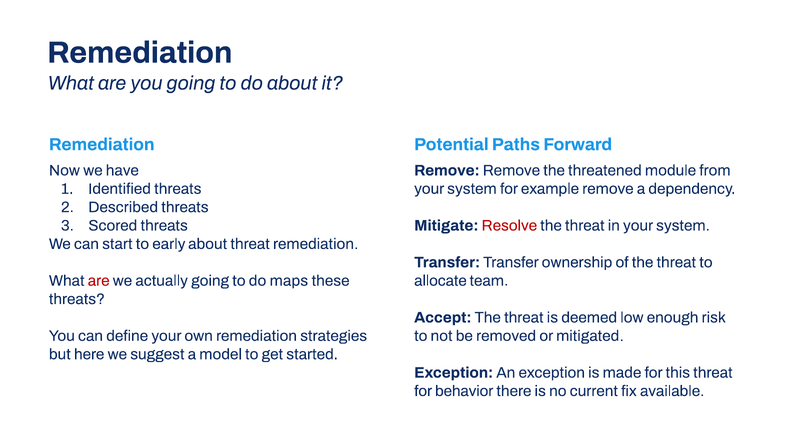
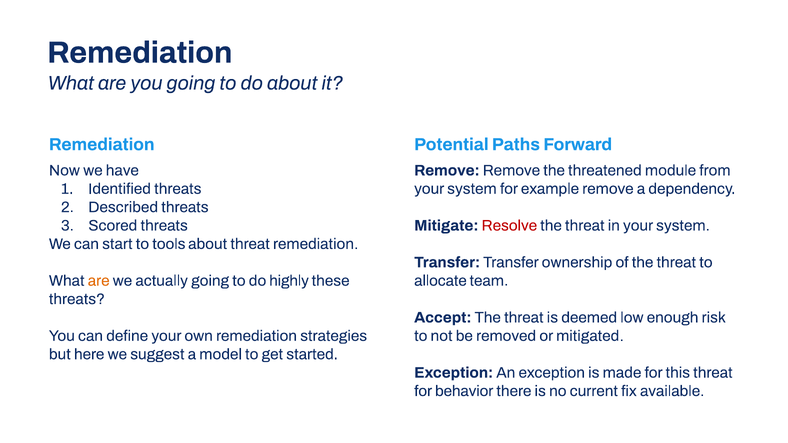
early: early -> tools
are at (99, 281) colour: red -> orange
maps: maps -> highly
